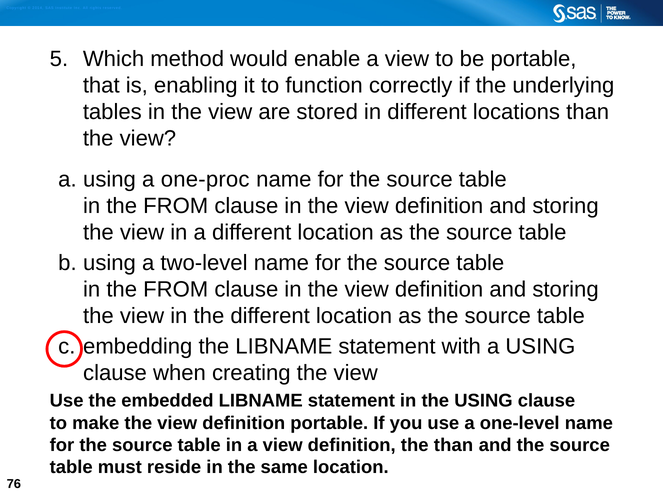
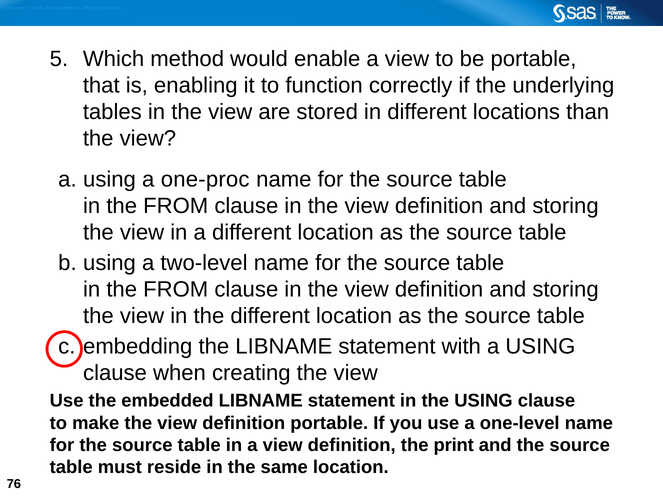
the than: than -> print
